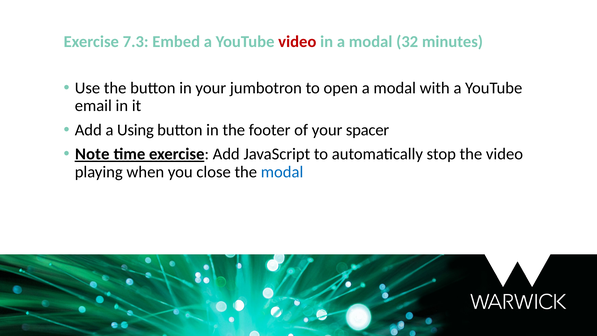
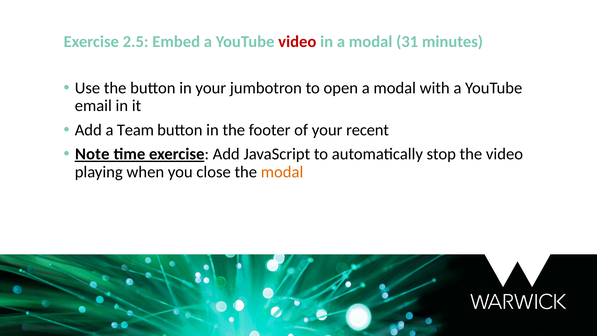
7.3: 7.3 -> 2.5
32: 32 -> 31
Using: Using -> Team
spacer: spacer -> recent
modal at (282, 172) colour: blue -> orange
